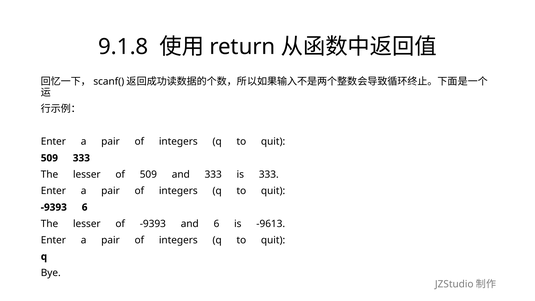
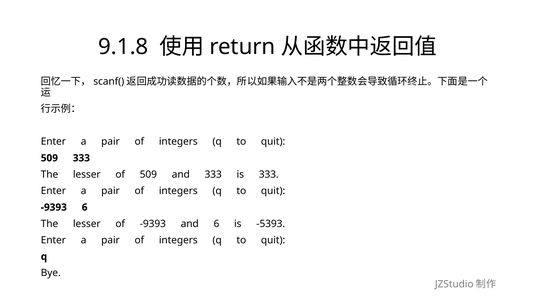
-9613: -9613 -> -5393
